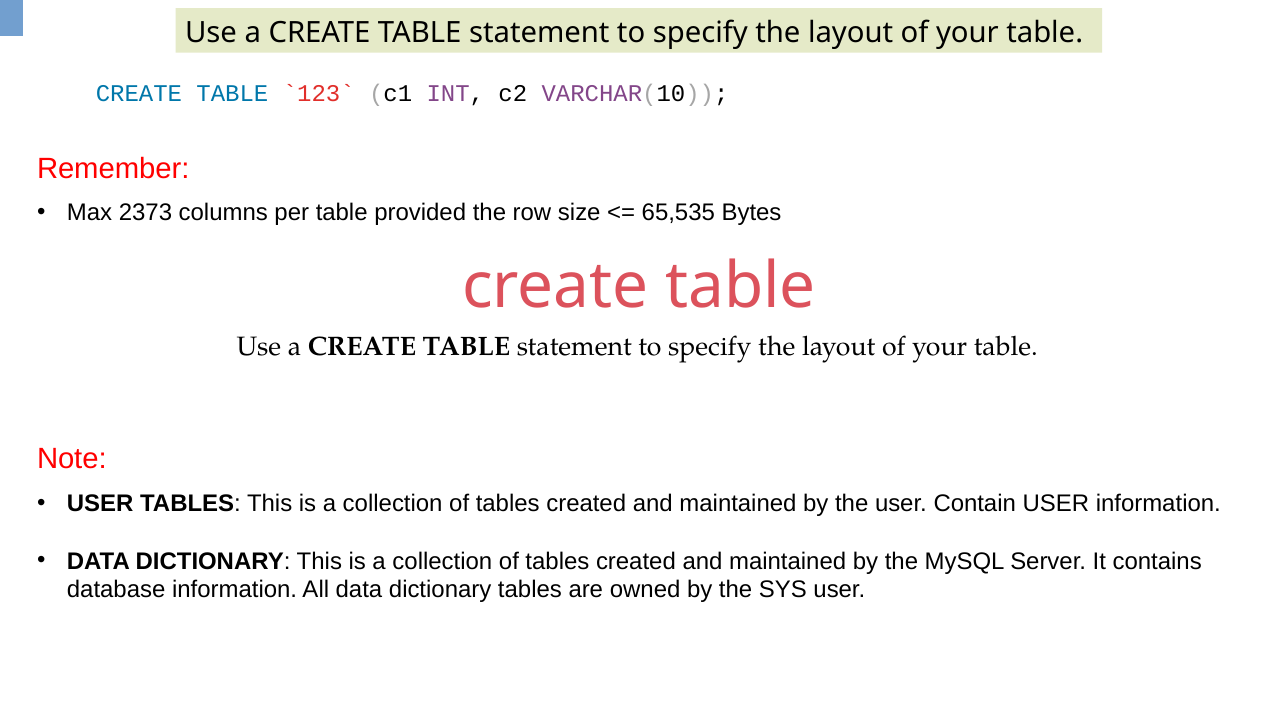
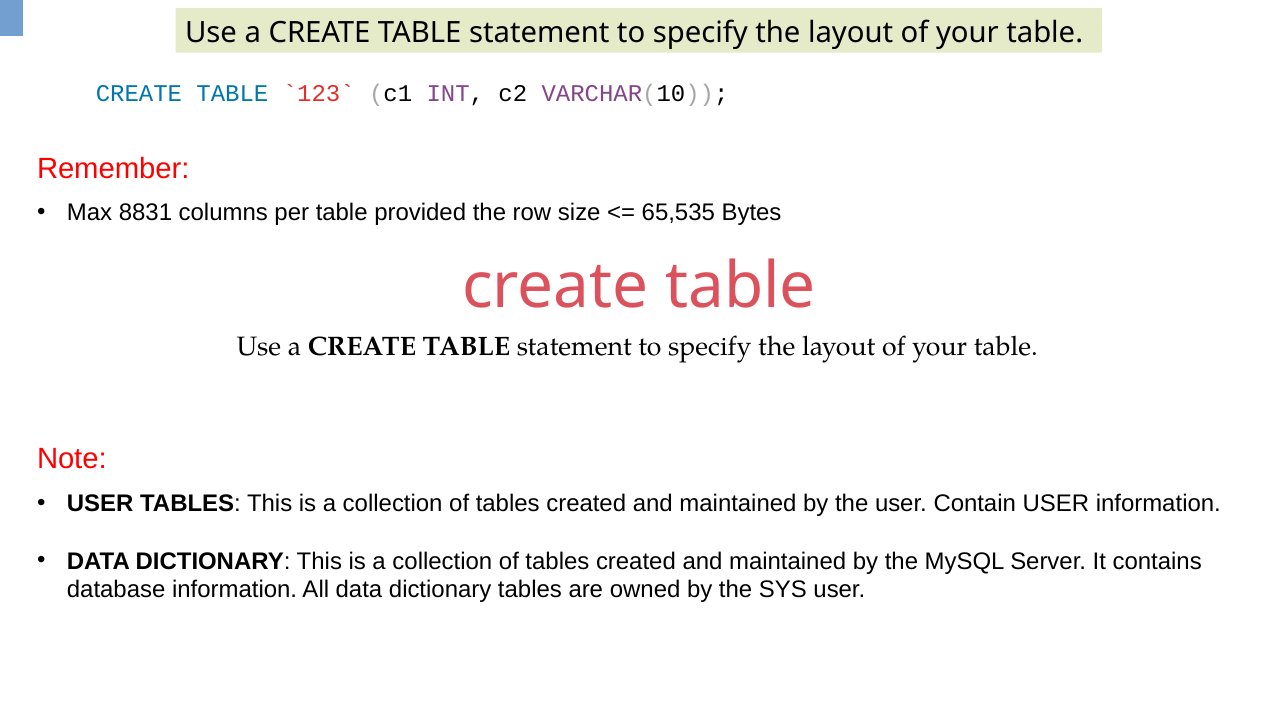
2373: 2373 -> 8831
